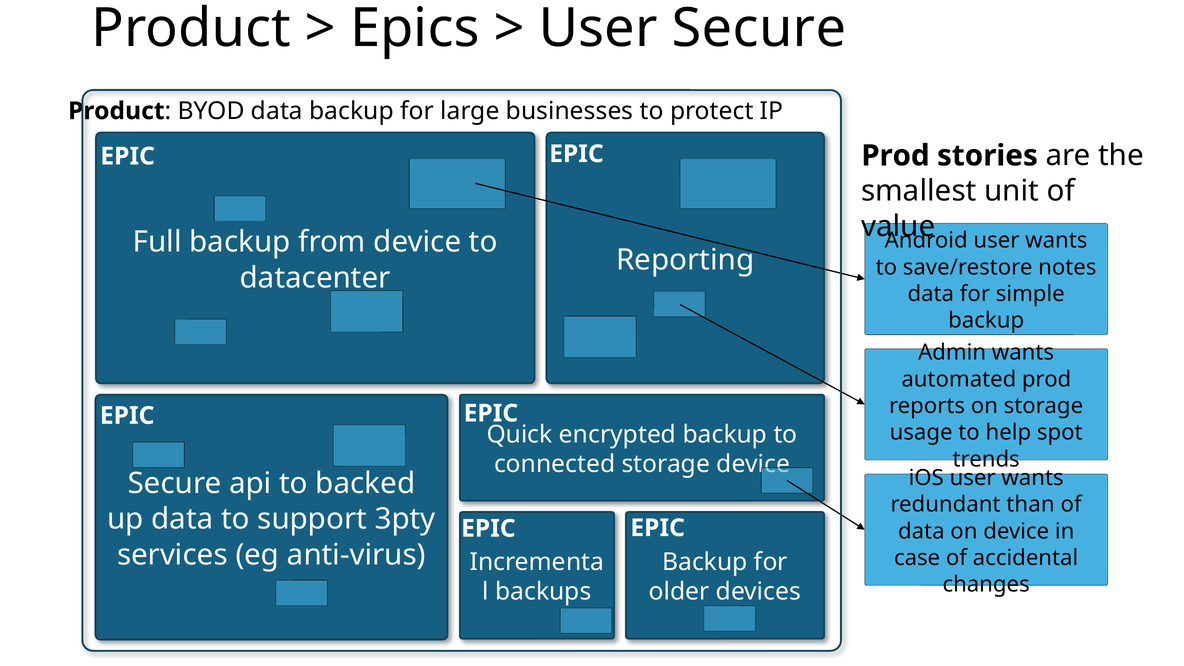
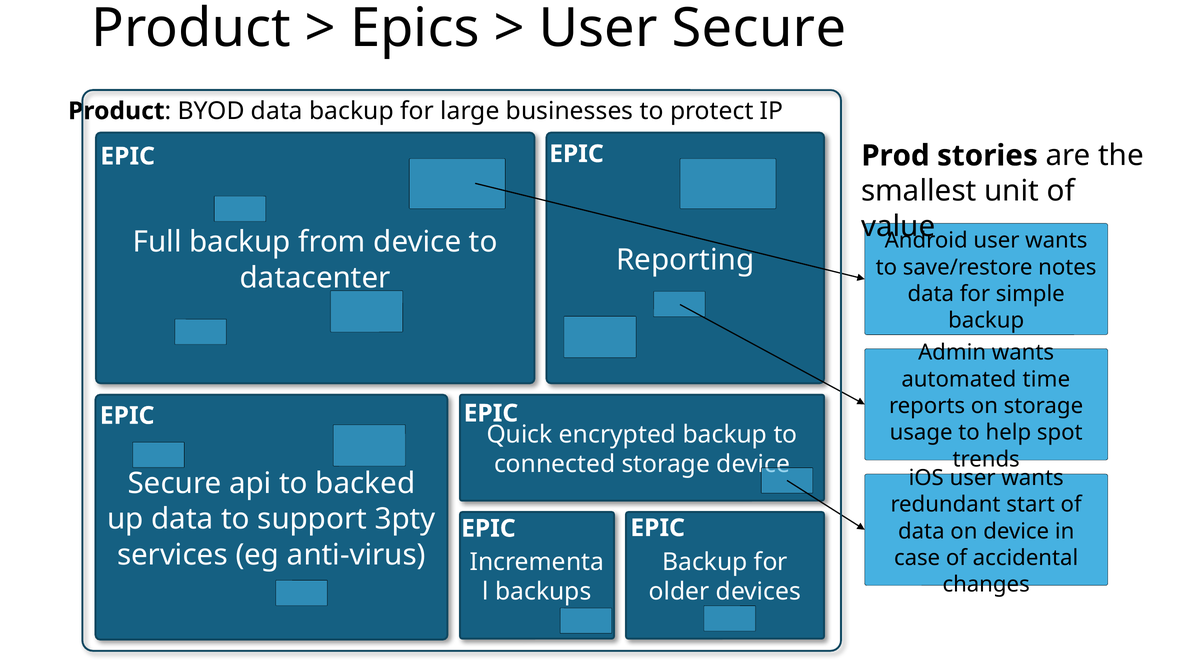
automated prod: prod -> time
than: than -> start
